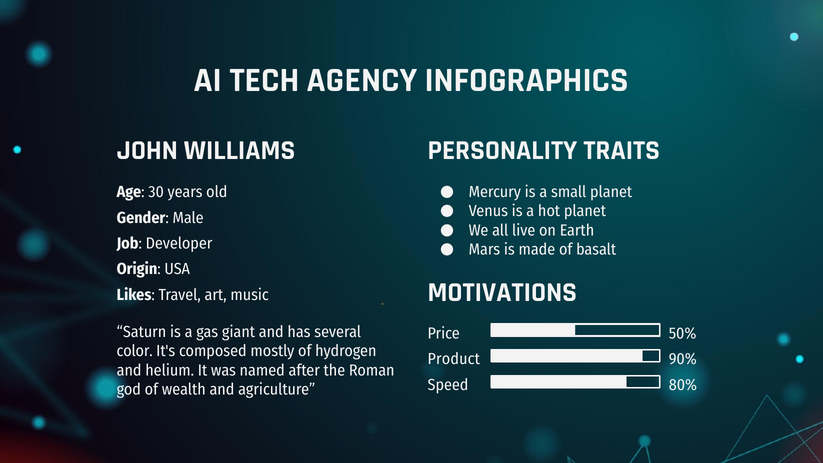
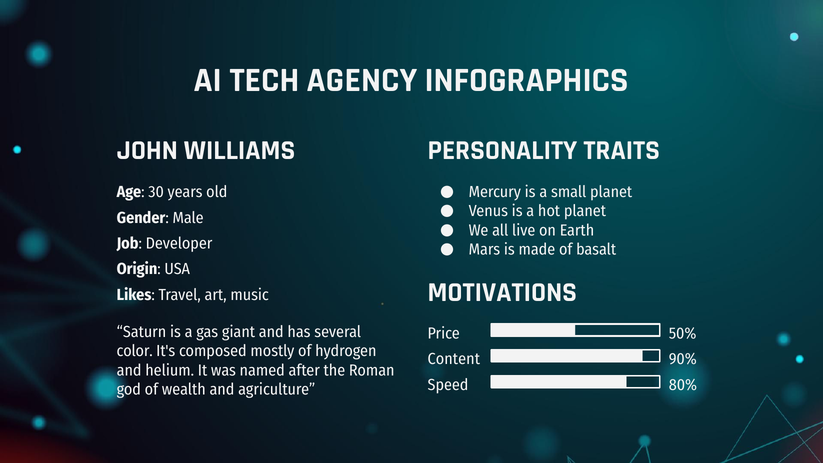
Product: Product -> Content
